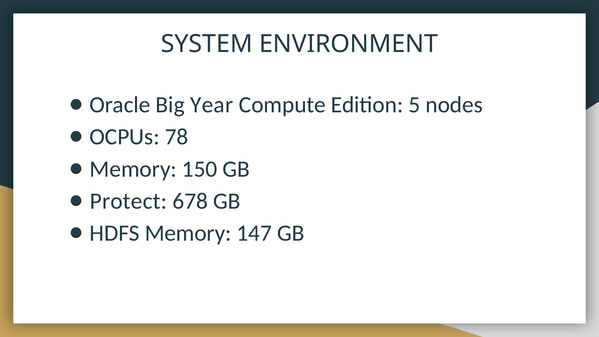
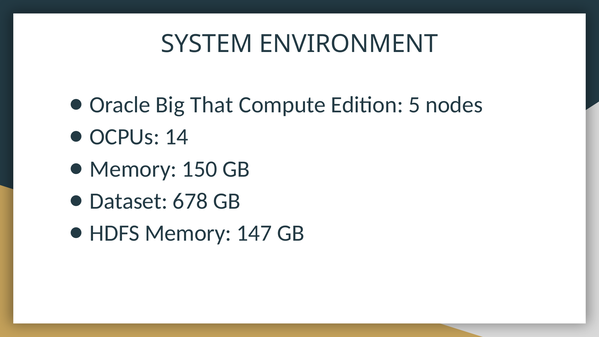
Year: Year -> That
78: 78 -> 14
Protect: Protect -> Dataset
